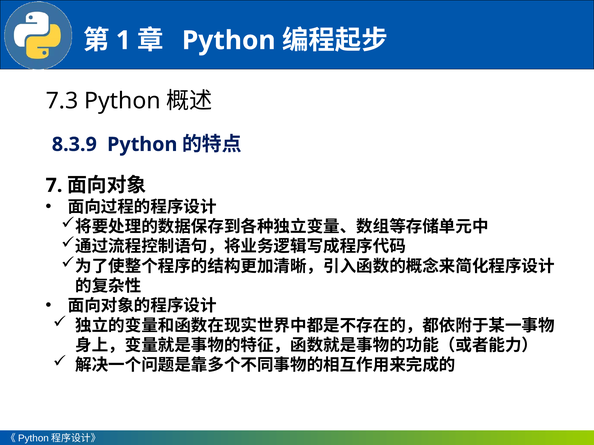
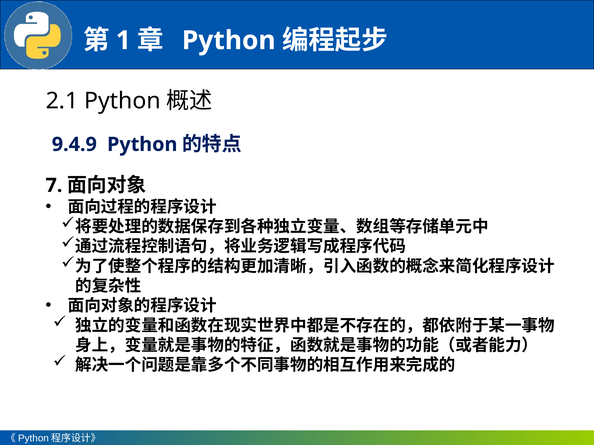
7.3: 7.3 -> 2.1
8.3.9: 8.3.9 -> 9.4.9
